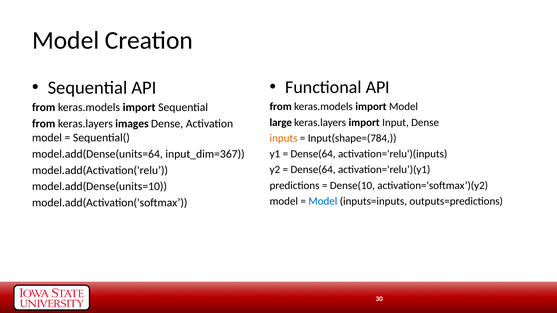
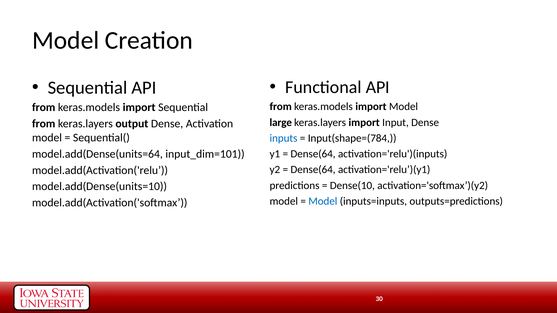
images: images -> output
inputs colour: orange -> blue
input_dim=367: input_dim=367 -> input_dim=101
